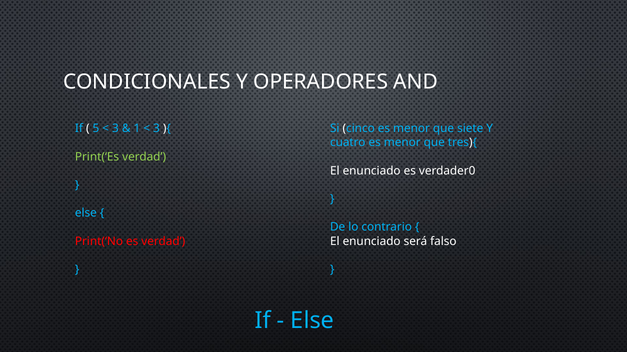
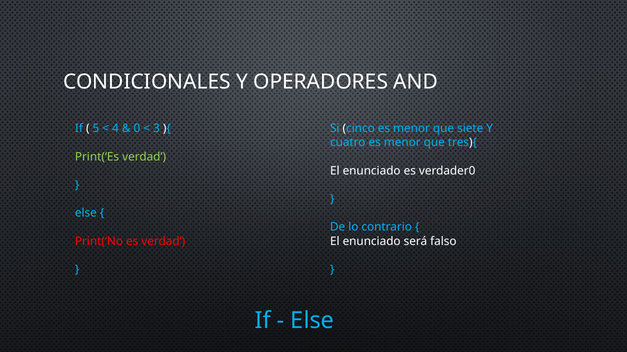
3 at (115, 129): 3 -> 4
1: 1 -> 0
